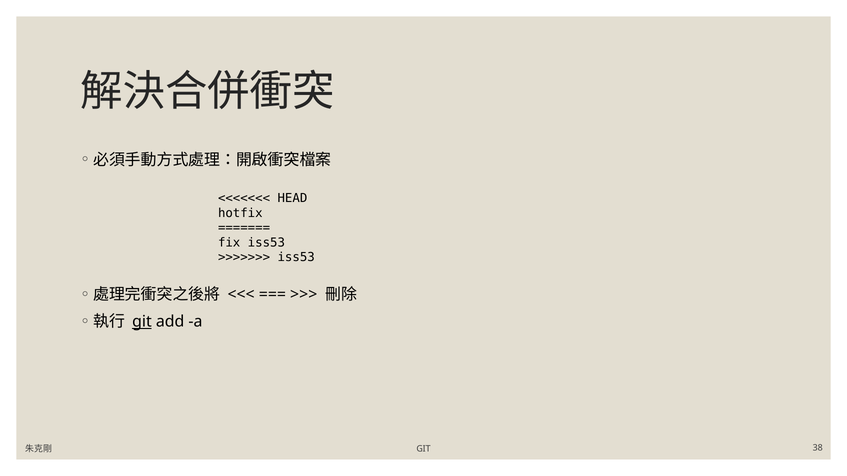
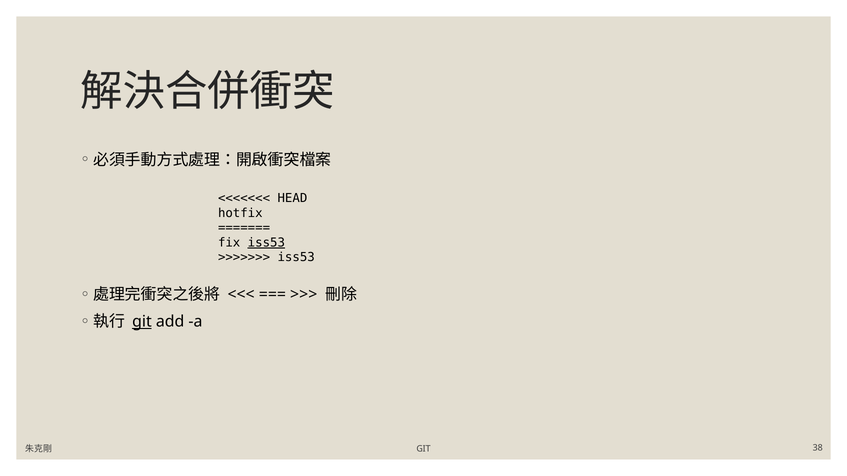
iss53 at (266, 243) underline: none -> present
